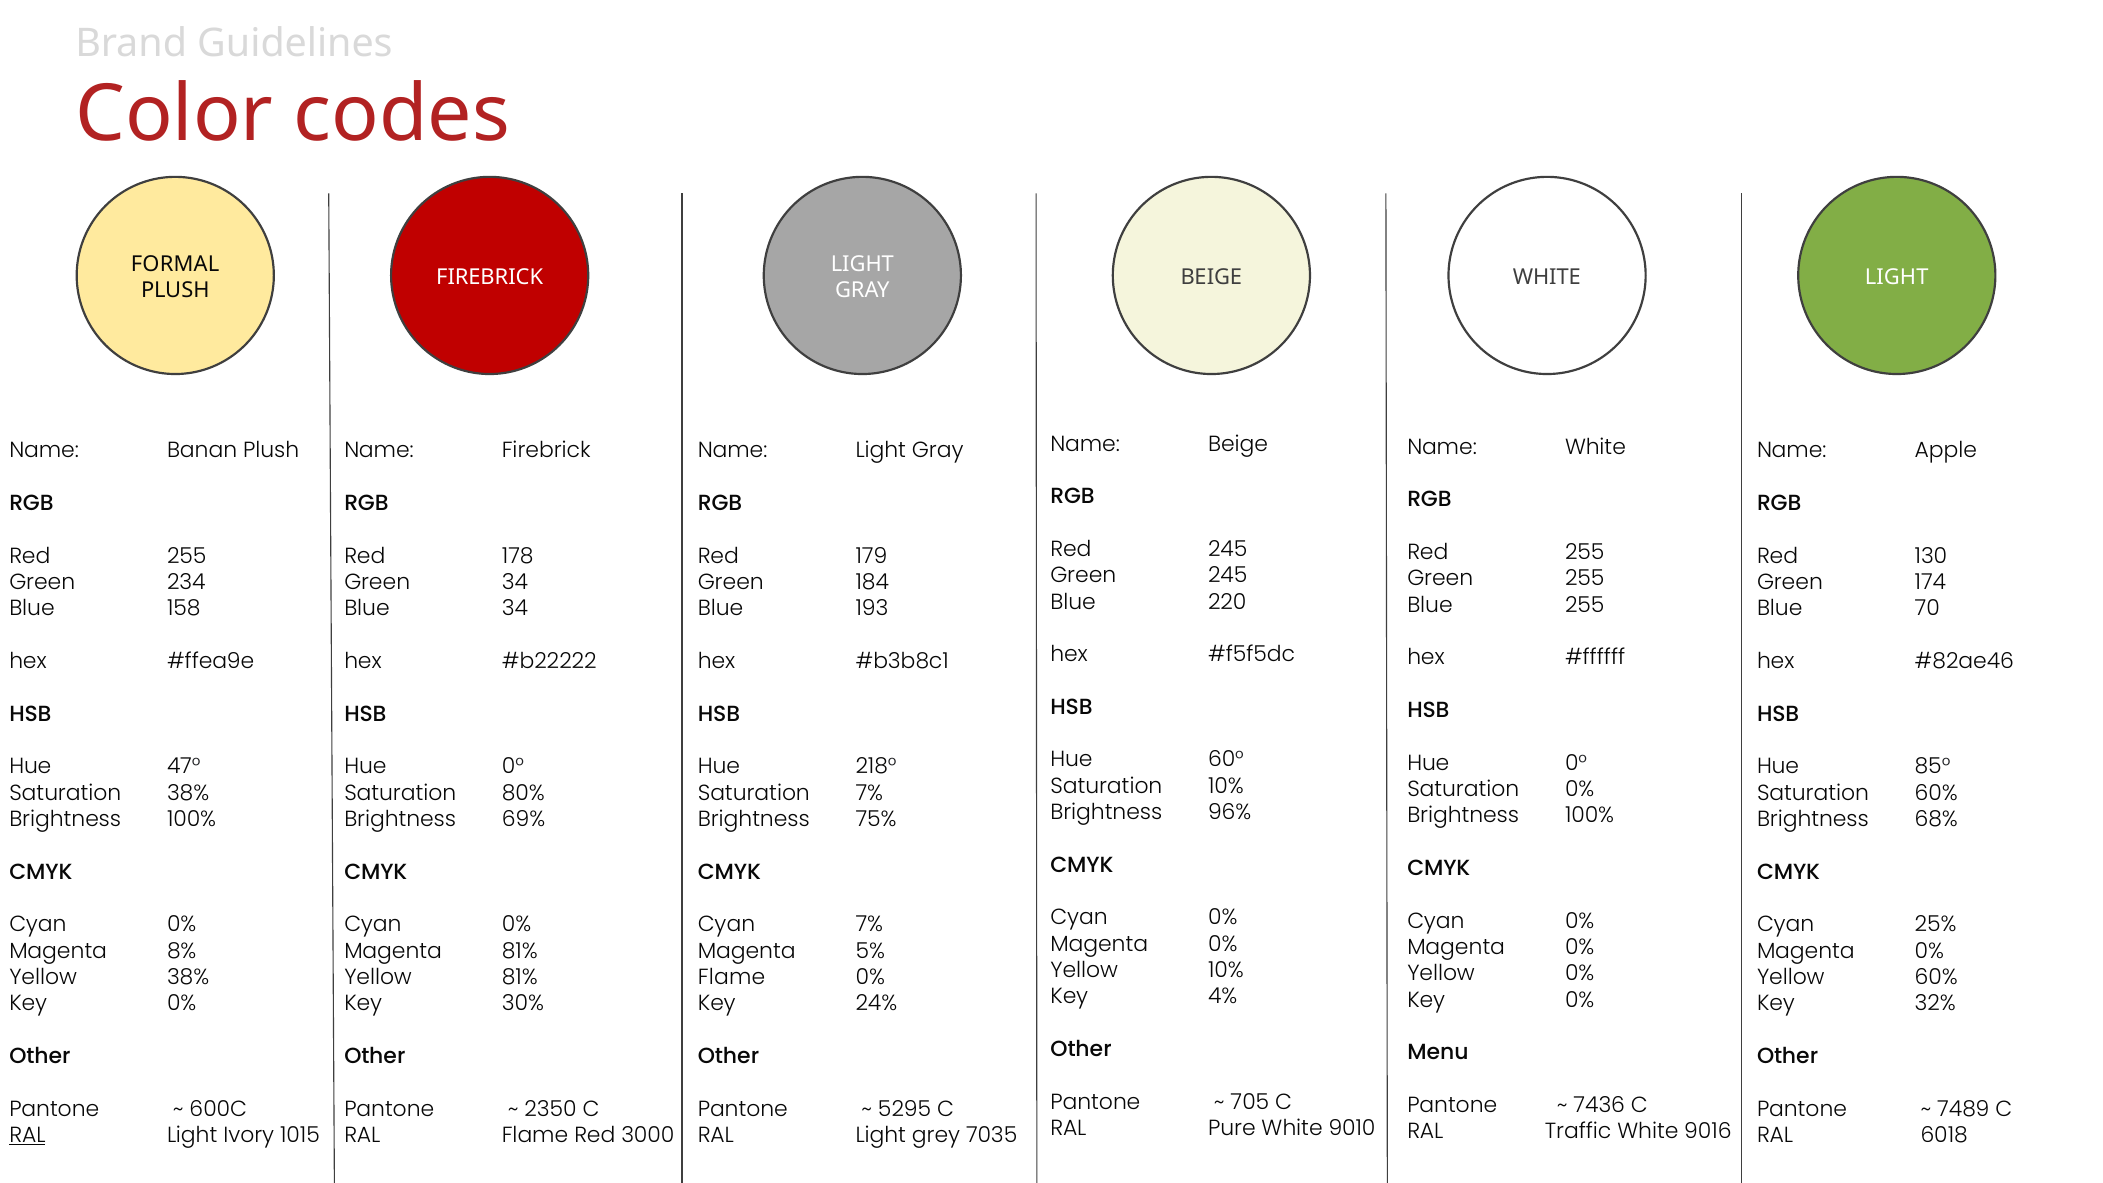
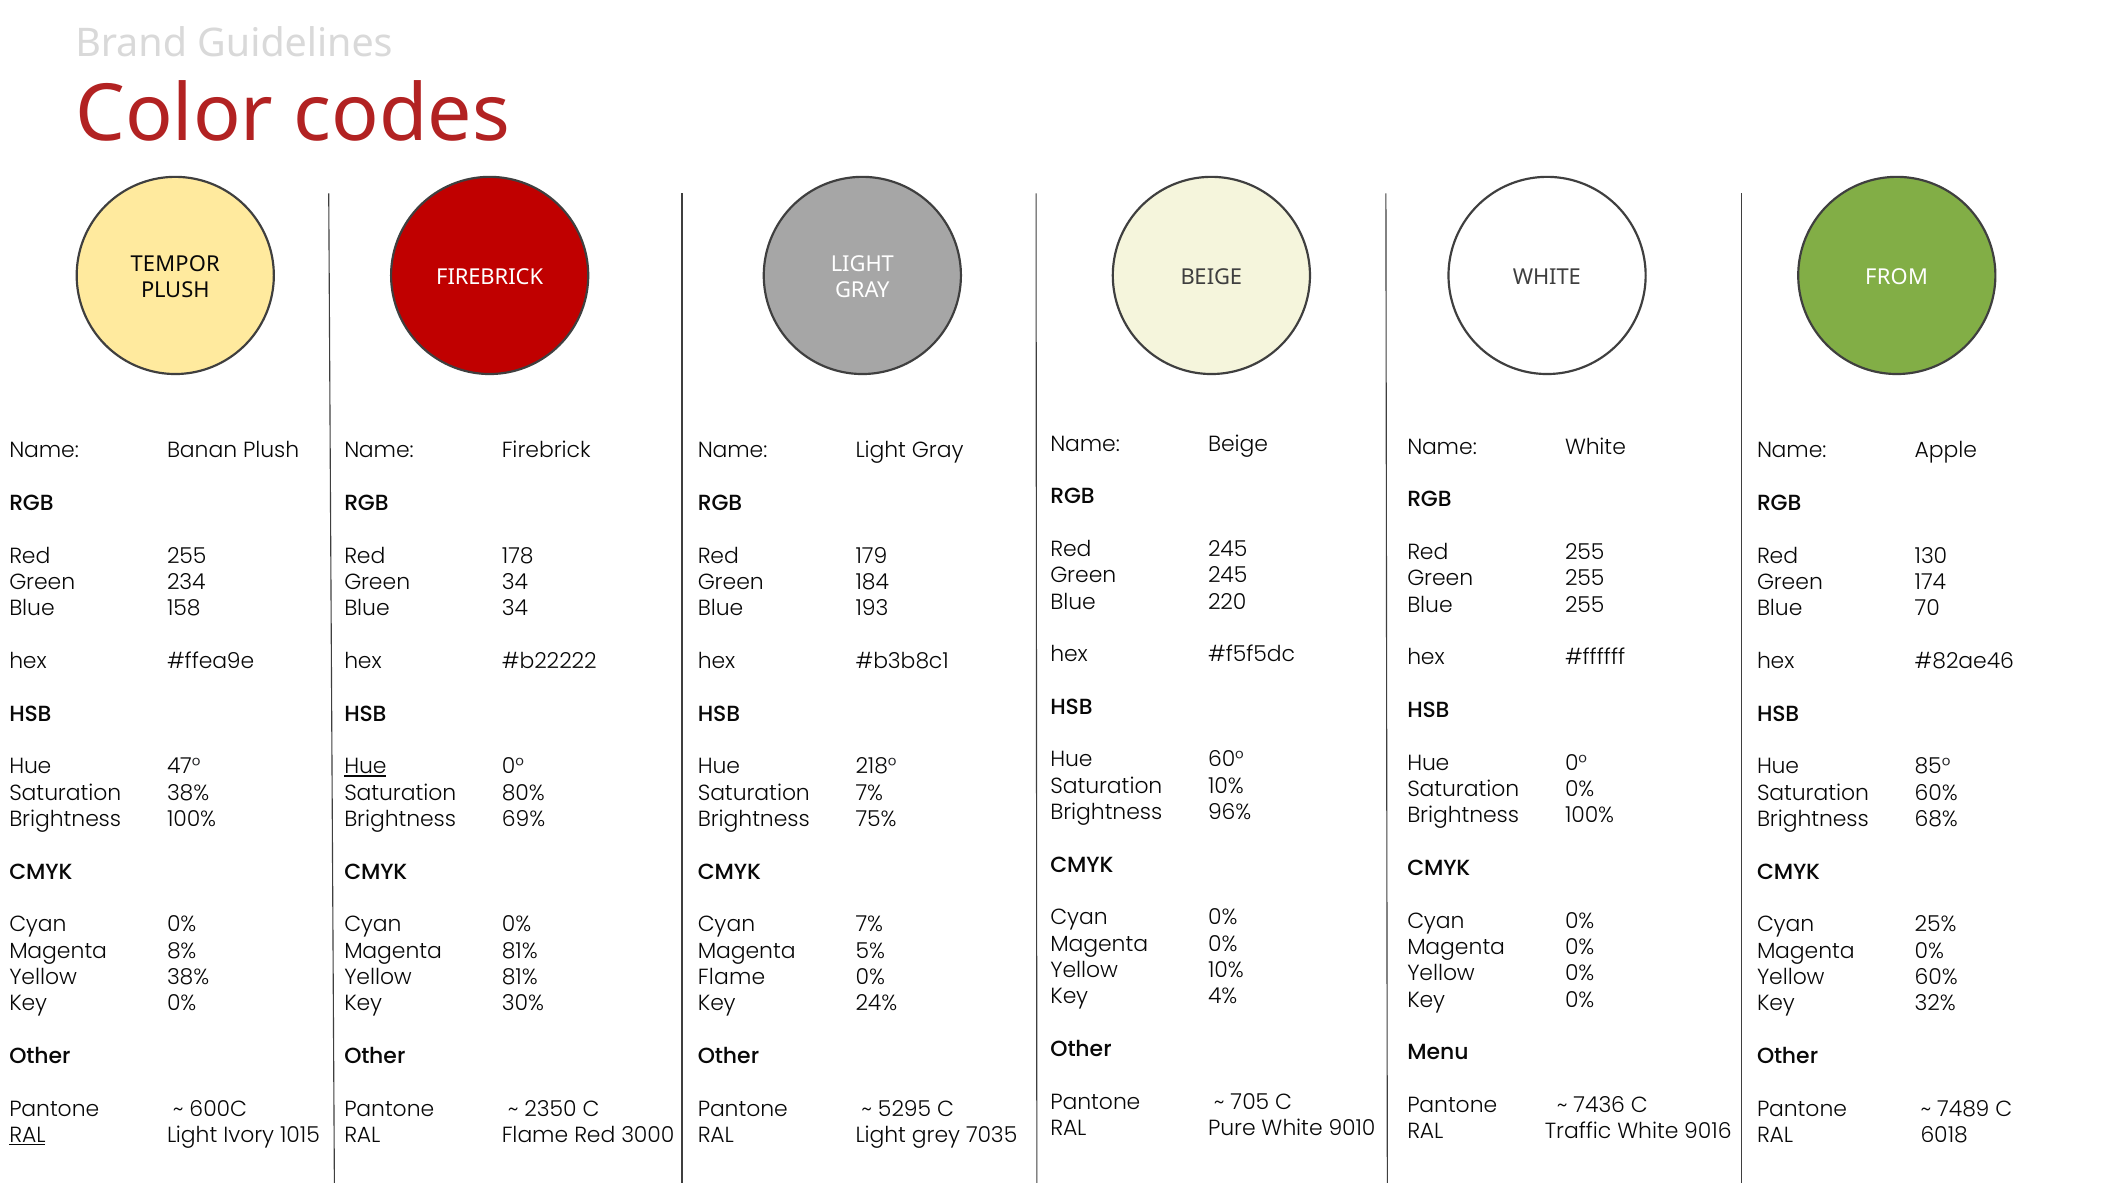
FORMAL: FORMAL -> TEMPOR
LIGHT at (1897, 277): LIGHT -> FROM
Hue at (365, 767) underline: none -> present
